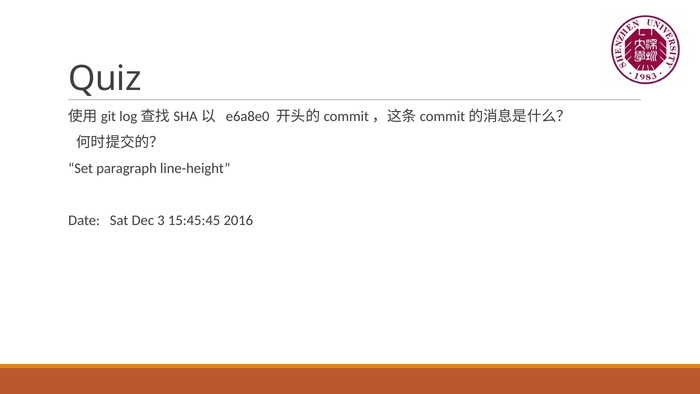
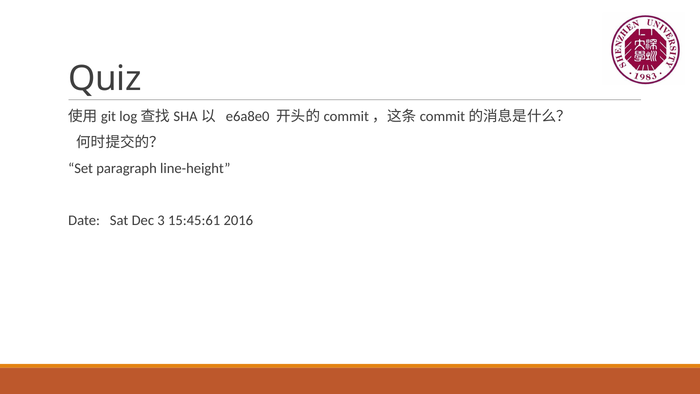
15:45:45: 15:45:45 -> 15:45:61
